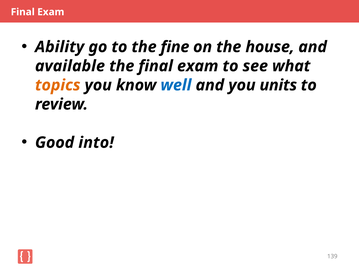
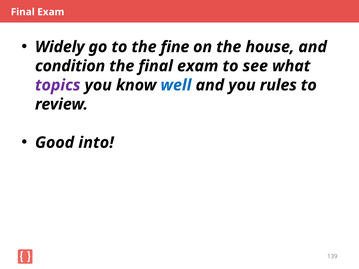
Ability: Ability -> Widely
available: available -> condition
topics colour: orange -> purple
units: units -> rules
